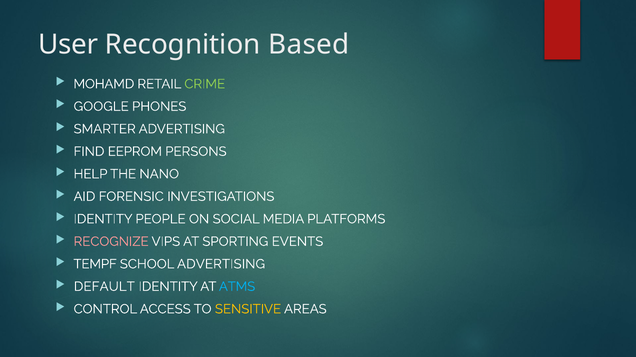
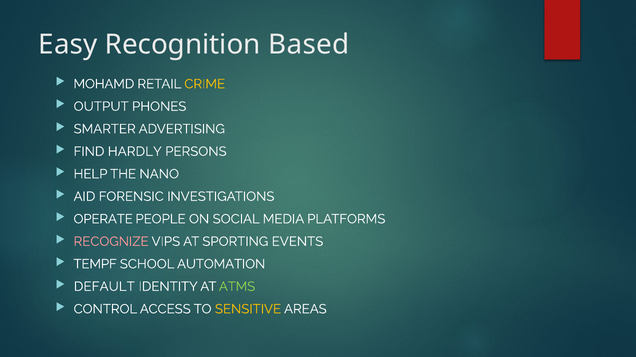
User: User -> Easy
CRIME colour: light green -> yellow
GOOGLE: GOOGLE -> OUTPUT
EEPROM: EEPROM -> HARDLY
IDENTITY at (103, 219): IDENTITY -> OPERATE
SCHOOL ADVERTISING: ADVERTISING -> AUTOMATION
ATMS colour: light blue -> light green
